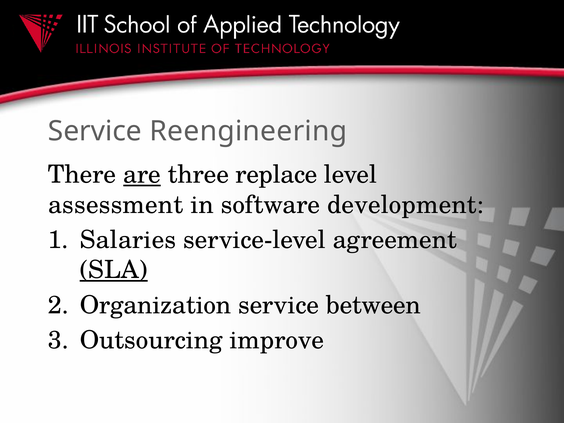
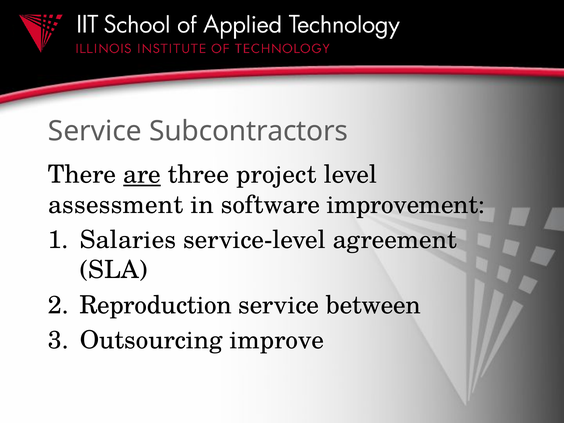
Reengineering: Reengineering -> Subcontractors
replace: replace -> project
development: development -> improvement
SLA underline: present -> none
Organization: Organization -> Reproduction
